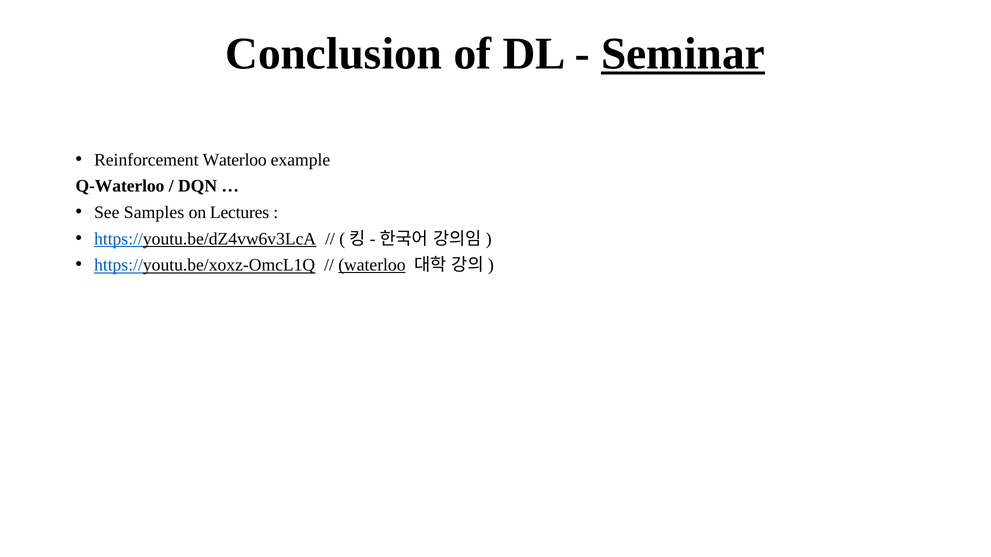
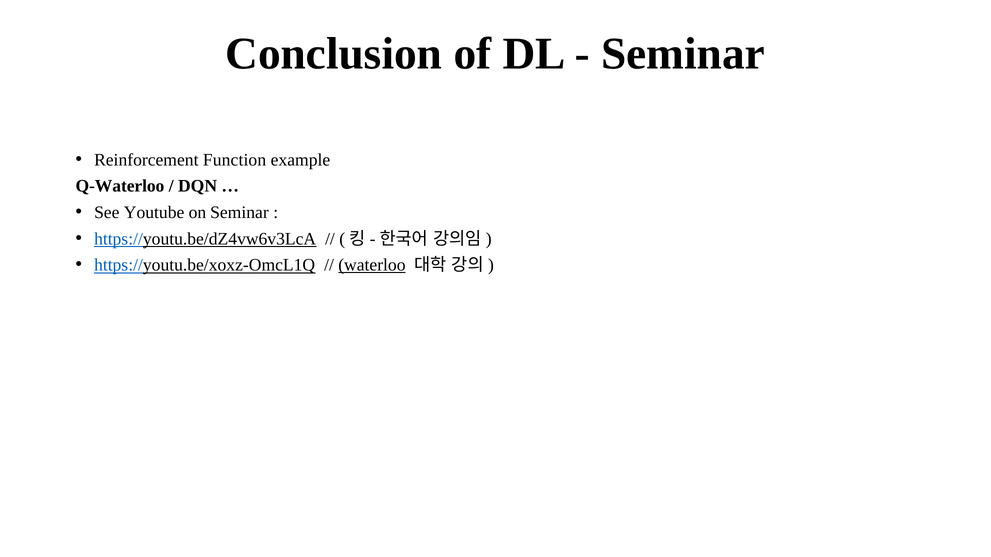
Seminar at (683, 54) underline: present -> none
Reinforcement Waterloo: Waterloo -> Function
Samples: Samples -> Youtube
on Lectures: Lectures -> Seminar
